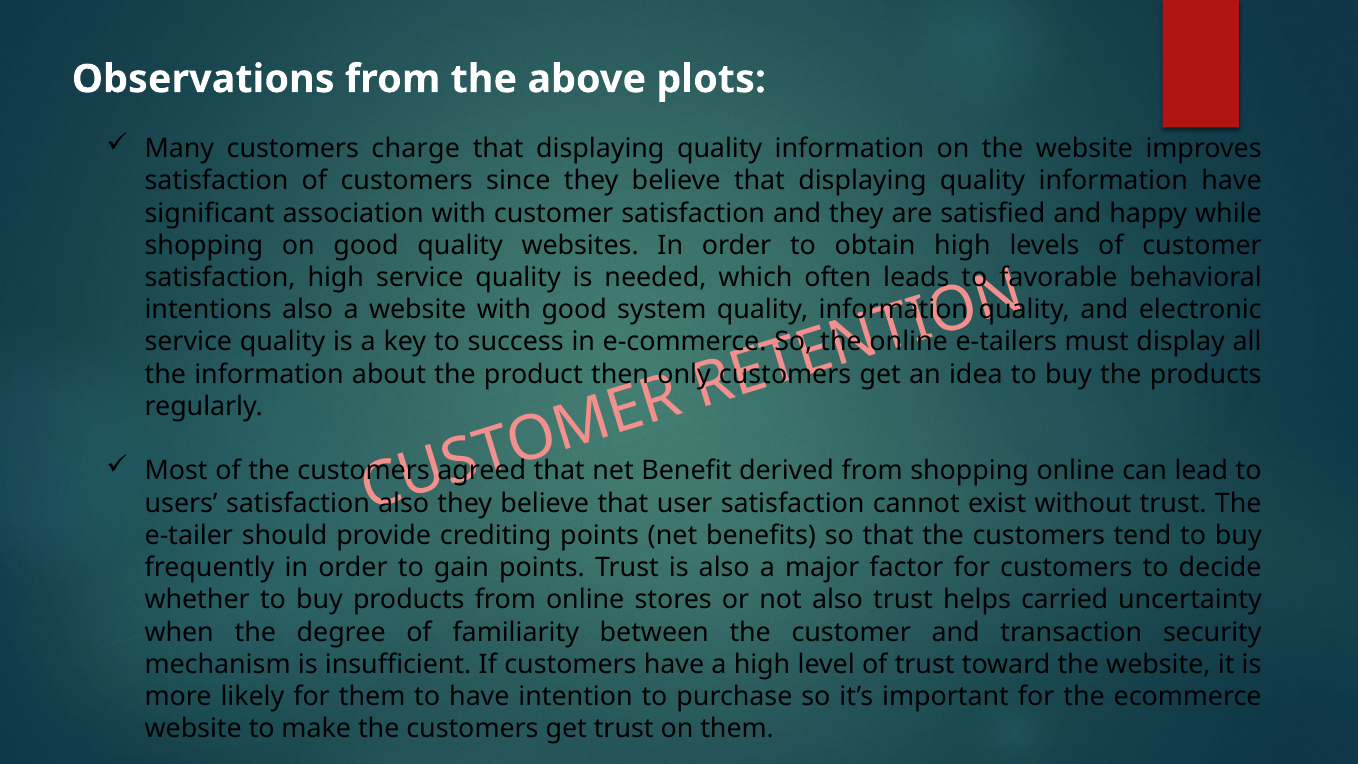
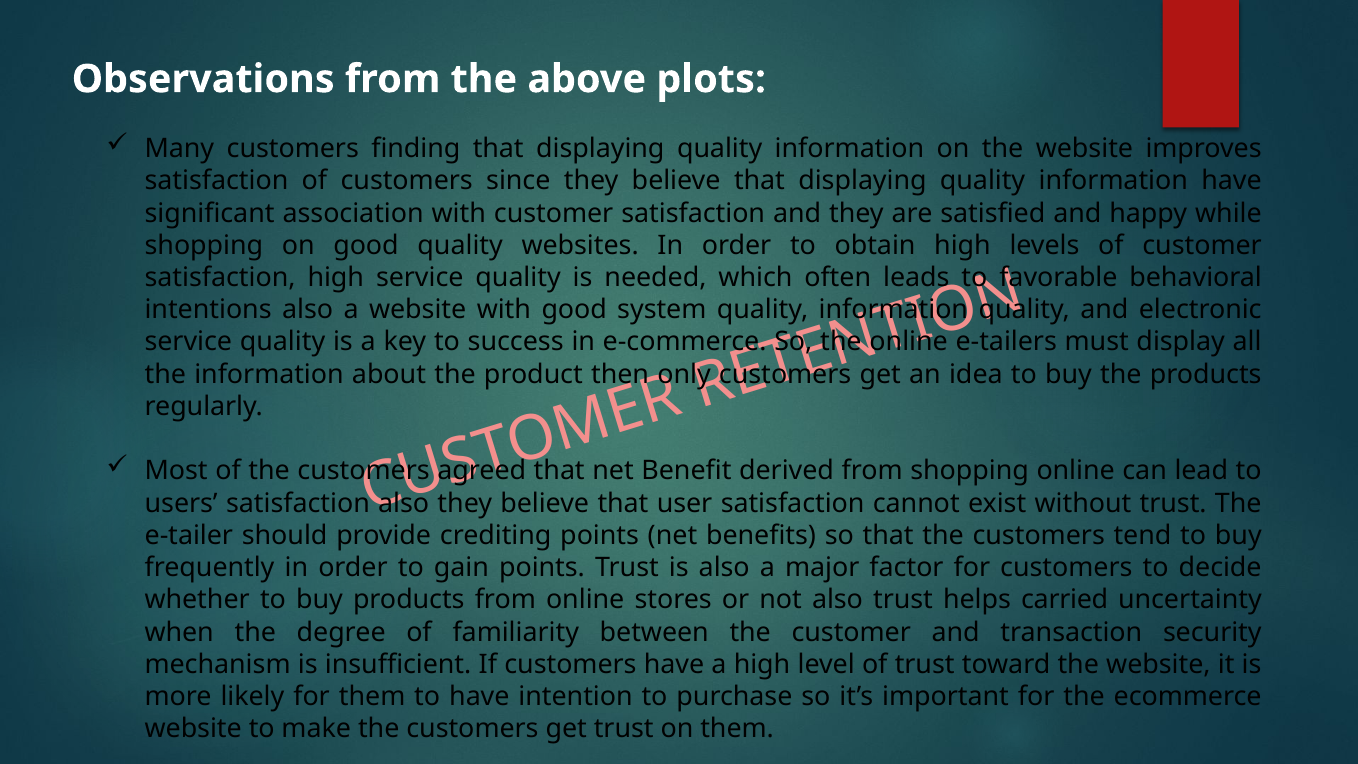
charge: charge -> finding
